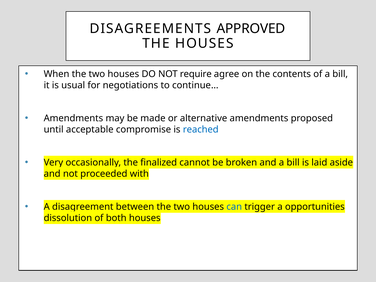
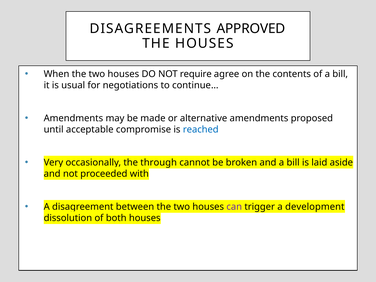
finalized: finalized -> through
can colour: blue -> purple
opportunities: opportunities -> development
